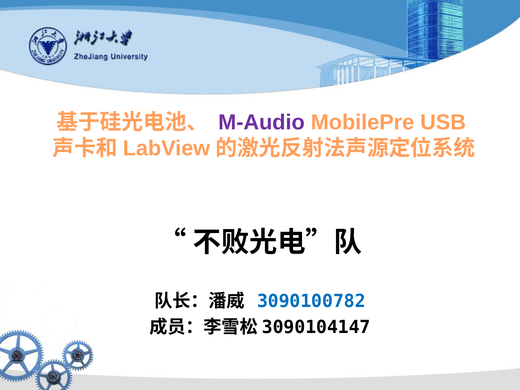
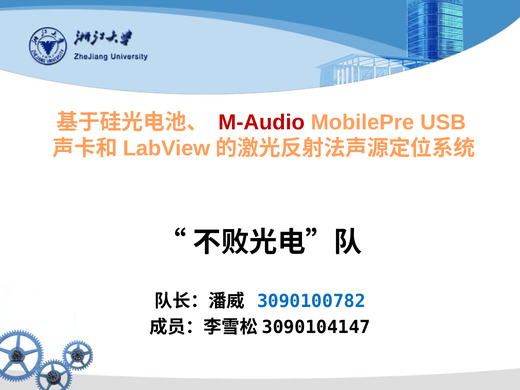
M-Audio colour: purple -> red
